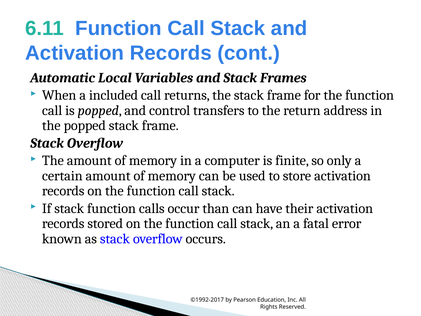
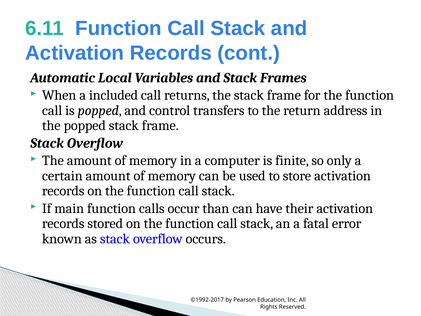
If stack: stack -> main
